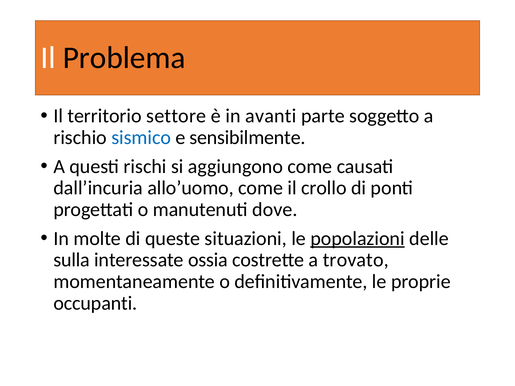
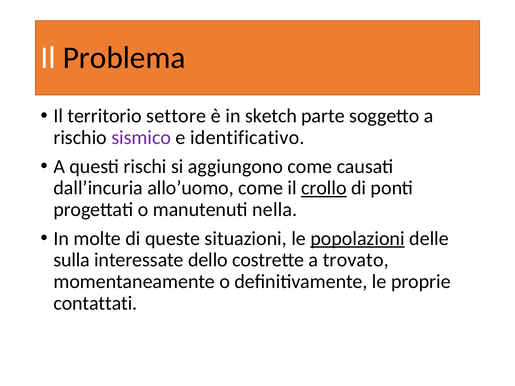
avanti: avanti -> sketch
sismico colour: blue -> purple
sensibilmente: sensibilmente -> identificativo
crollo underline: none -> present
dove: dove -> nella
ossia: ossia -> dello
occupanti: occupanti -> contattati
